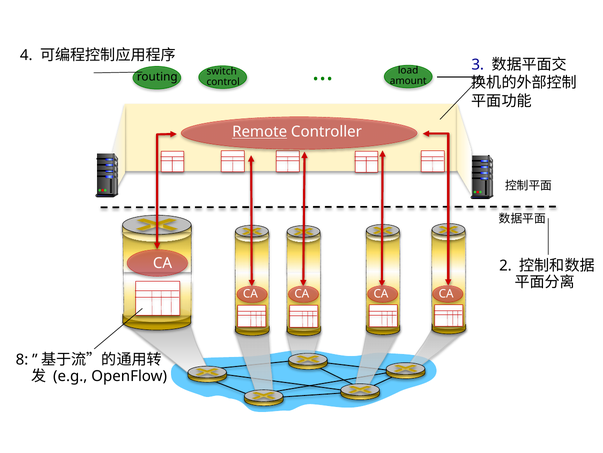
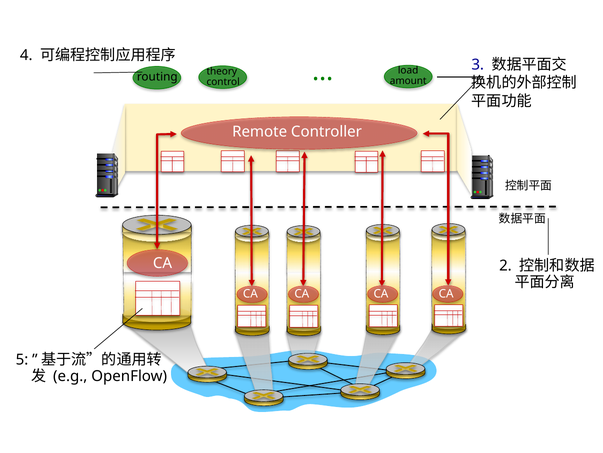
switch: switch -> theory
Remote underline: present -> none
8: 8 -> 5
